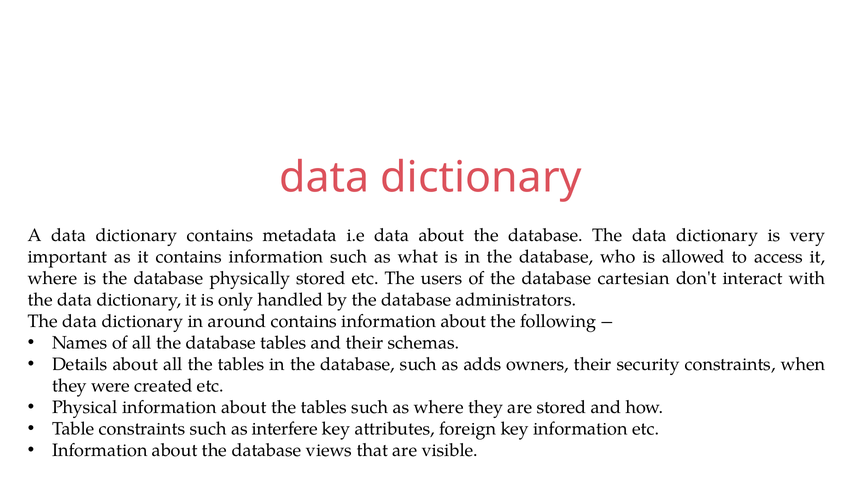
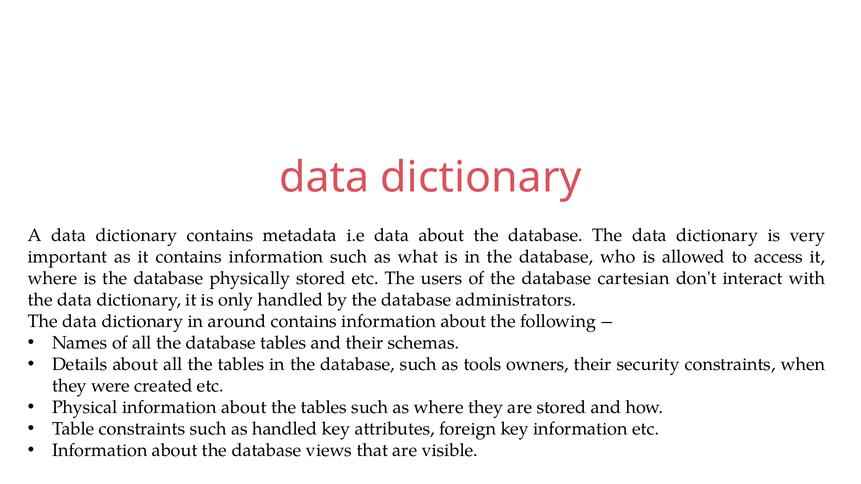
adds: adds -> tools
as interfere: interfere -> handled
